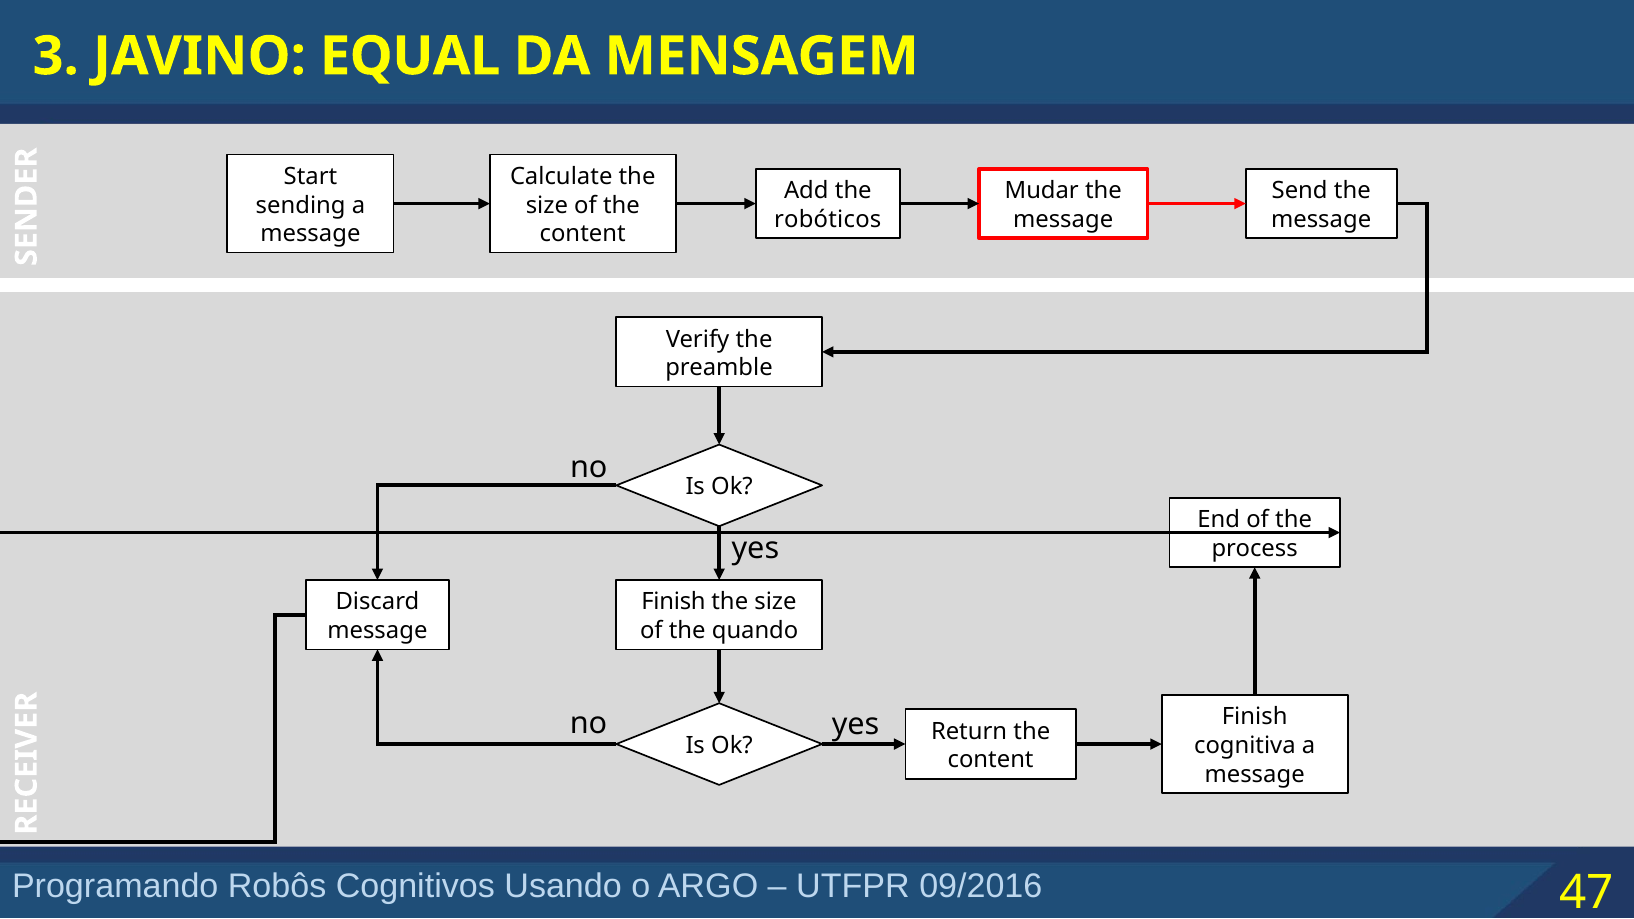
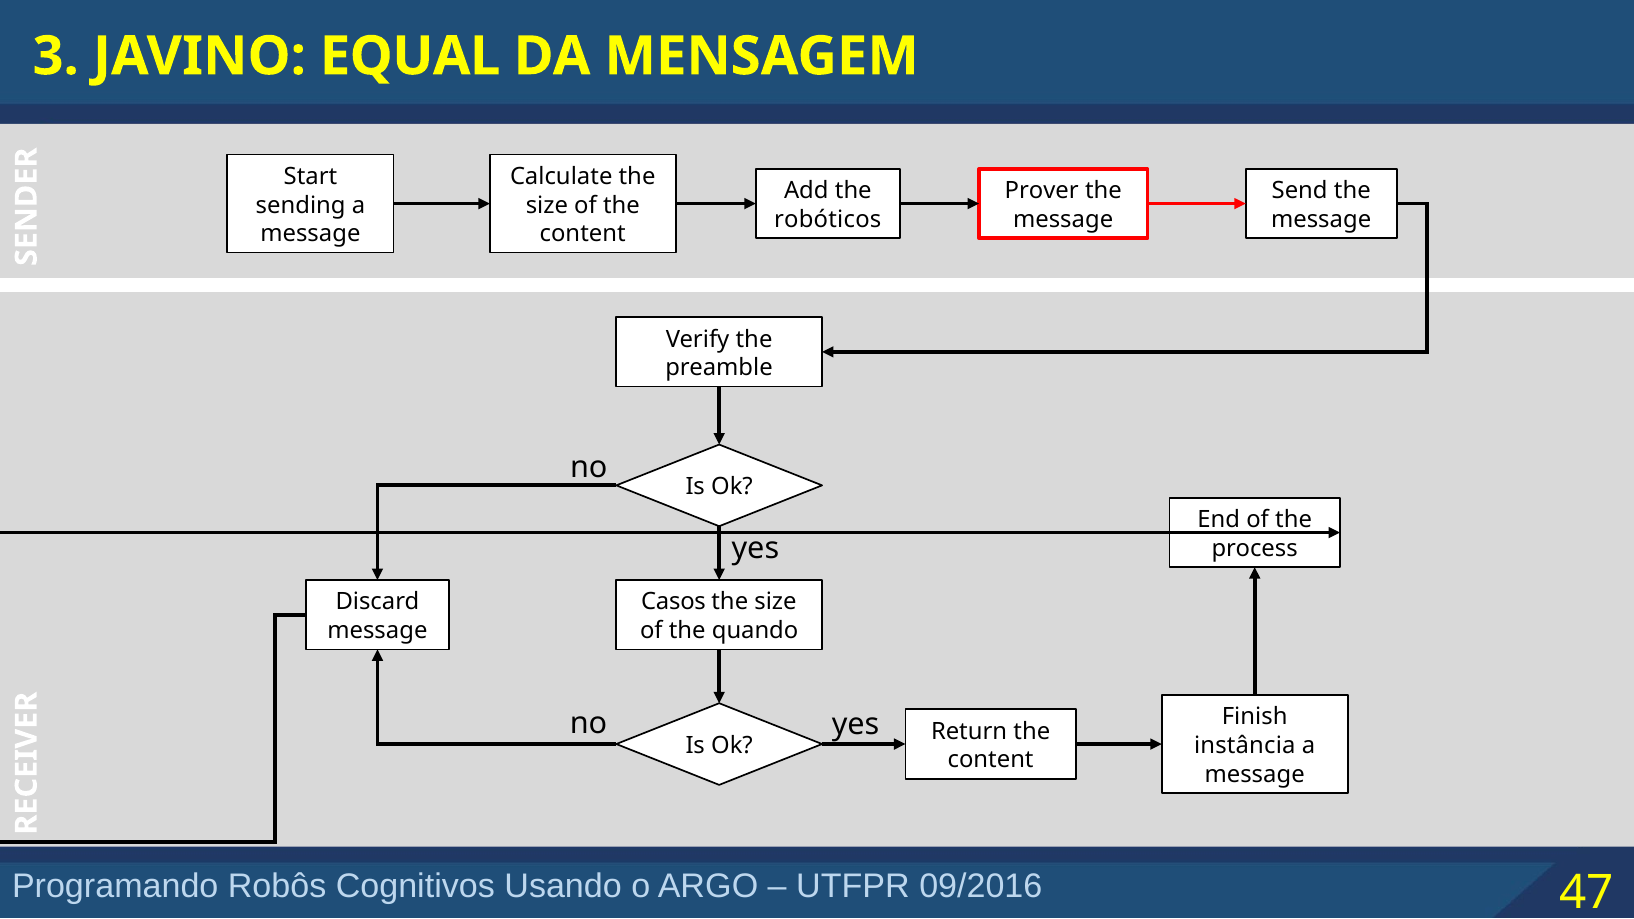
Mudar: Mudar -> Prover
Finish at (674, 602): Finish -> Casos
cognitiva: cognitiva -> instância
